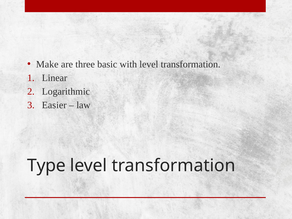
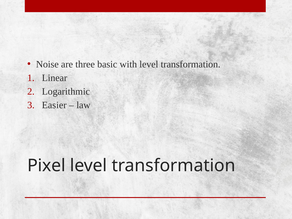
Make: Make -> Noise
Type: Type -> Pixel
